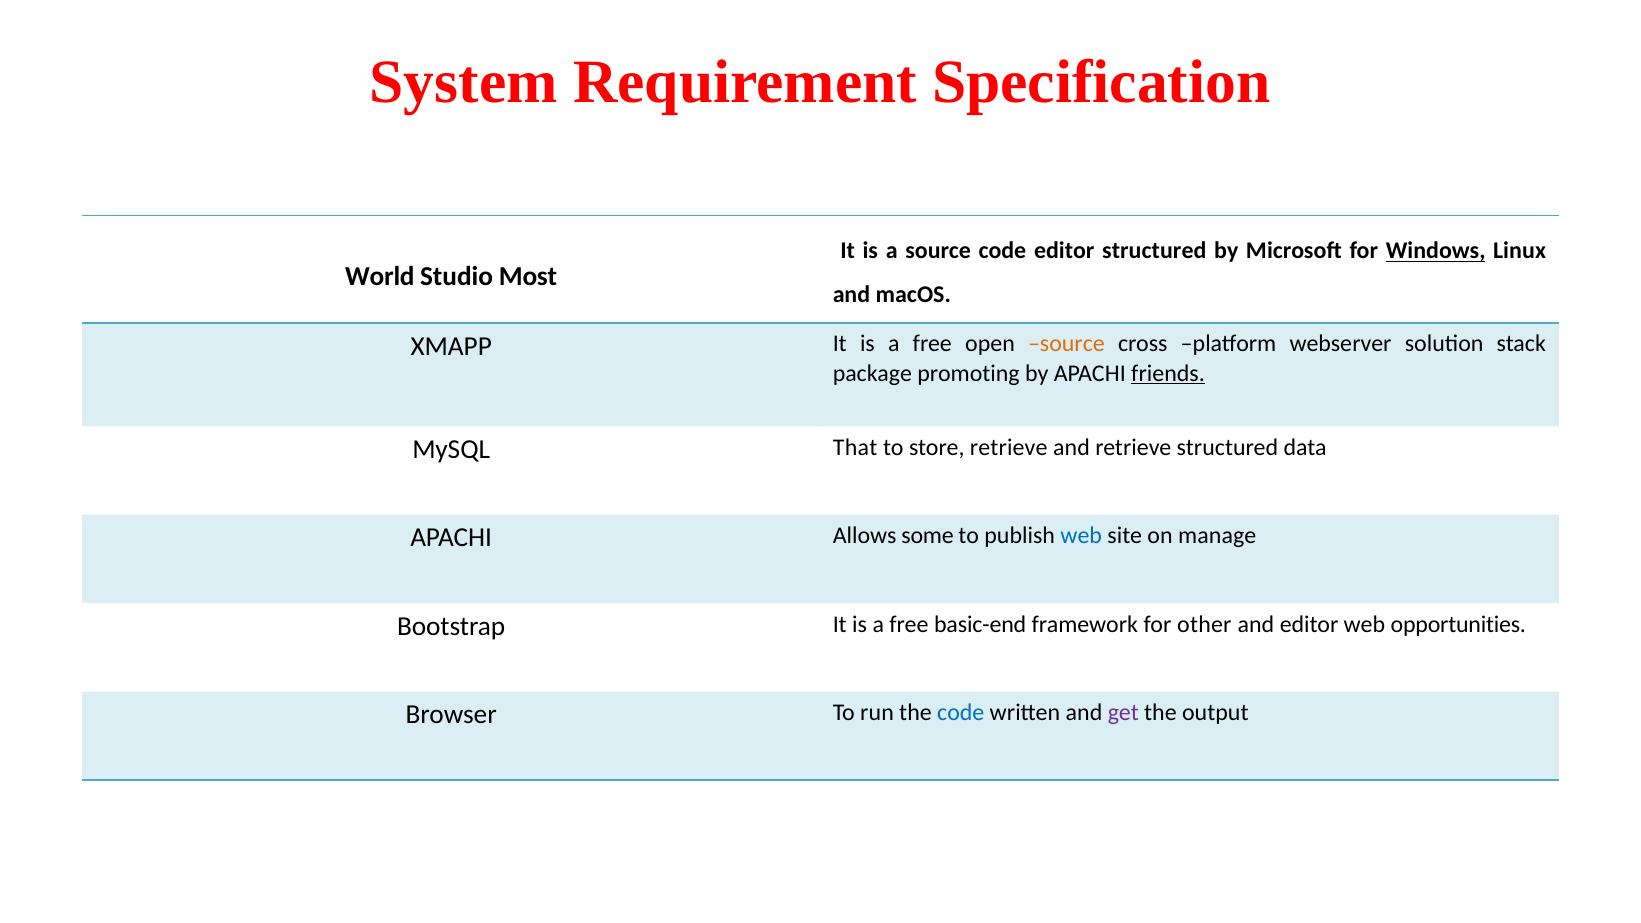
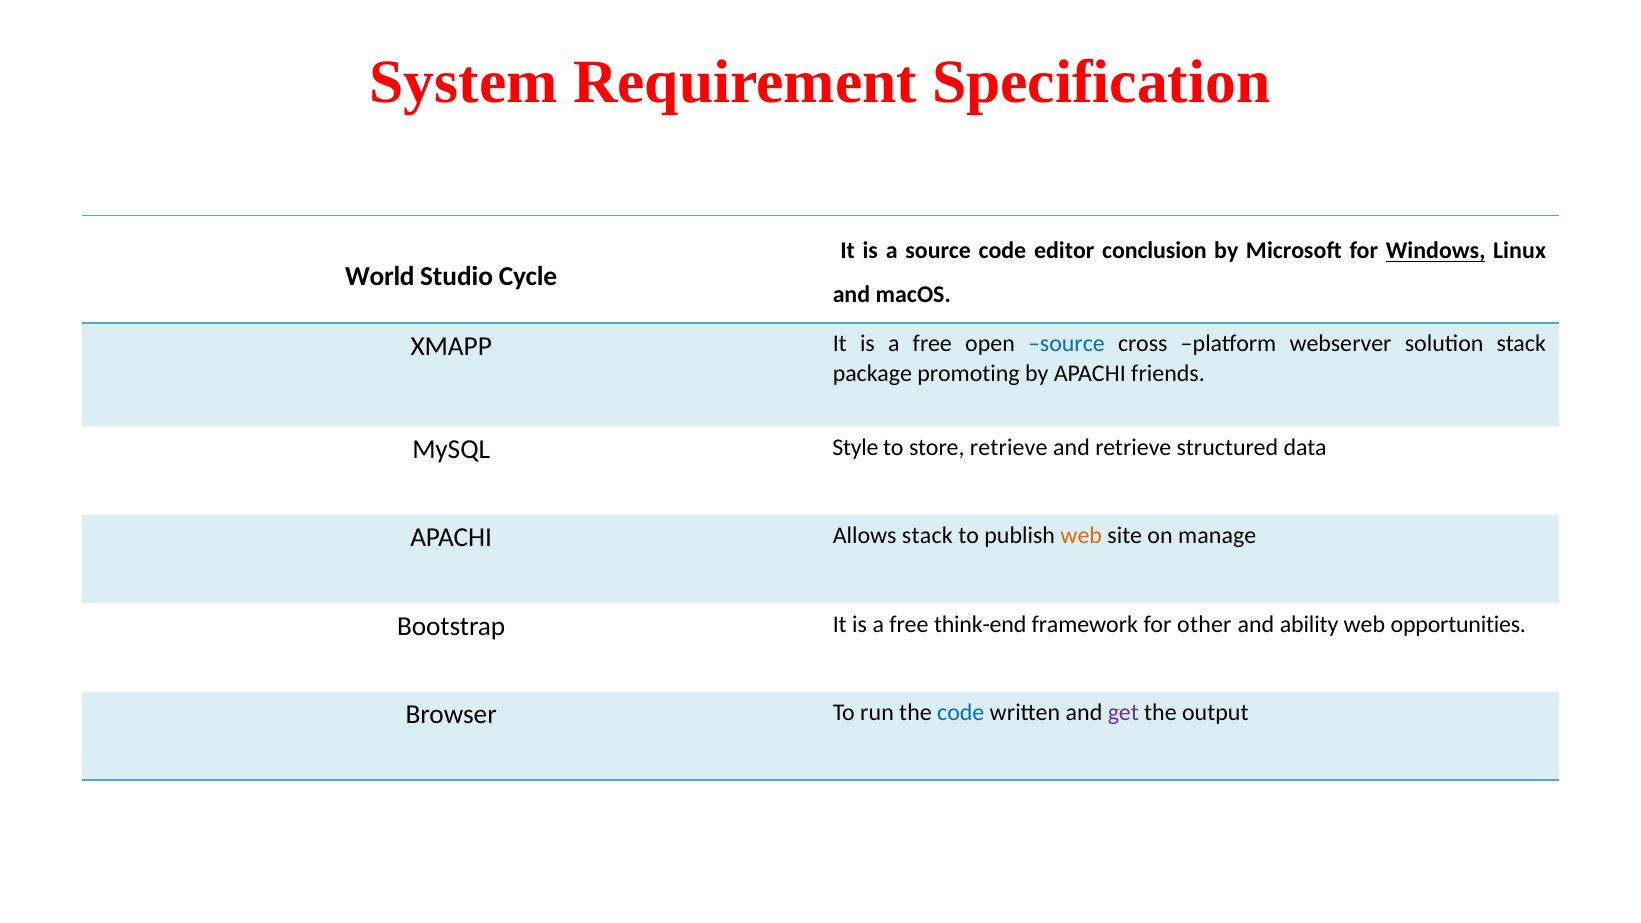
editor structured: structured -> conclusion
Most: Most -> Cycle
source at (1066, 344) colour: orange -> blue
friends underline: present -> none
That: That -> Style
Allows some: some -> stack
web at (1081, 536) colour: blue -> orange
basic-end: basic-end -> think-end
and editor: editor -> ability
